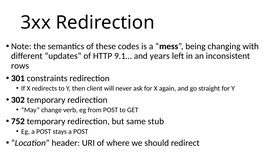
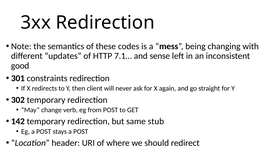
9.1…: 9.1… -> 7.1…
years: years -> sense
rows: rows -> good
752: 752 -> 142
